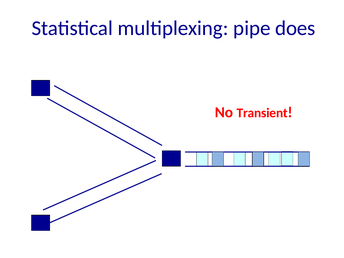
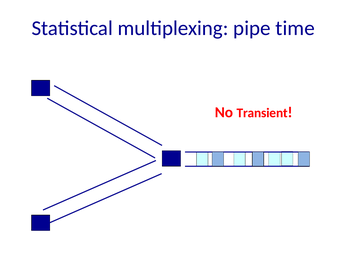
does: does -> time
